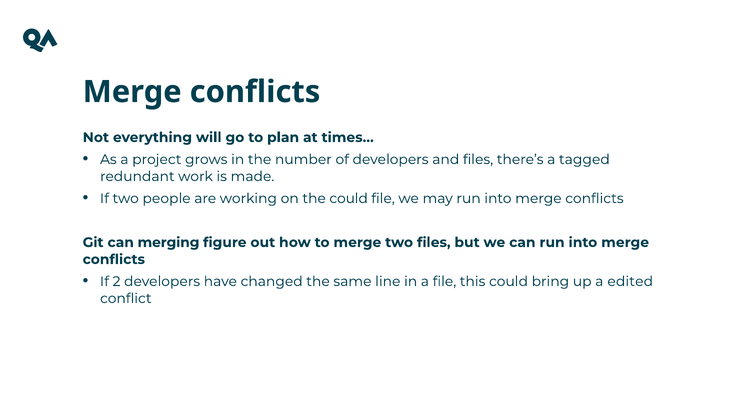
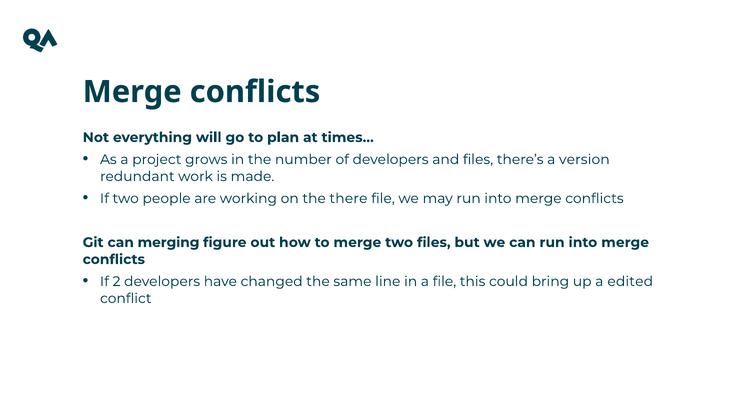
tagged: tagged -> version
the could: could -> there
